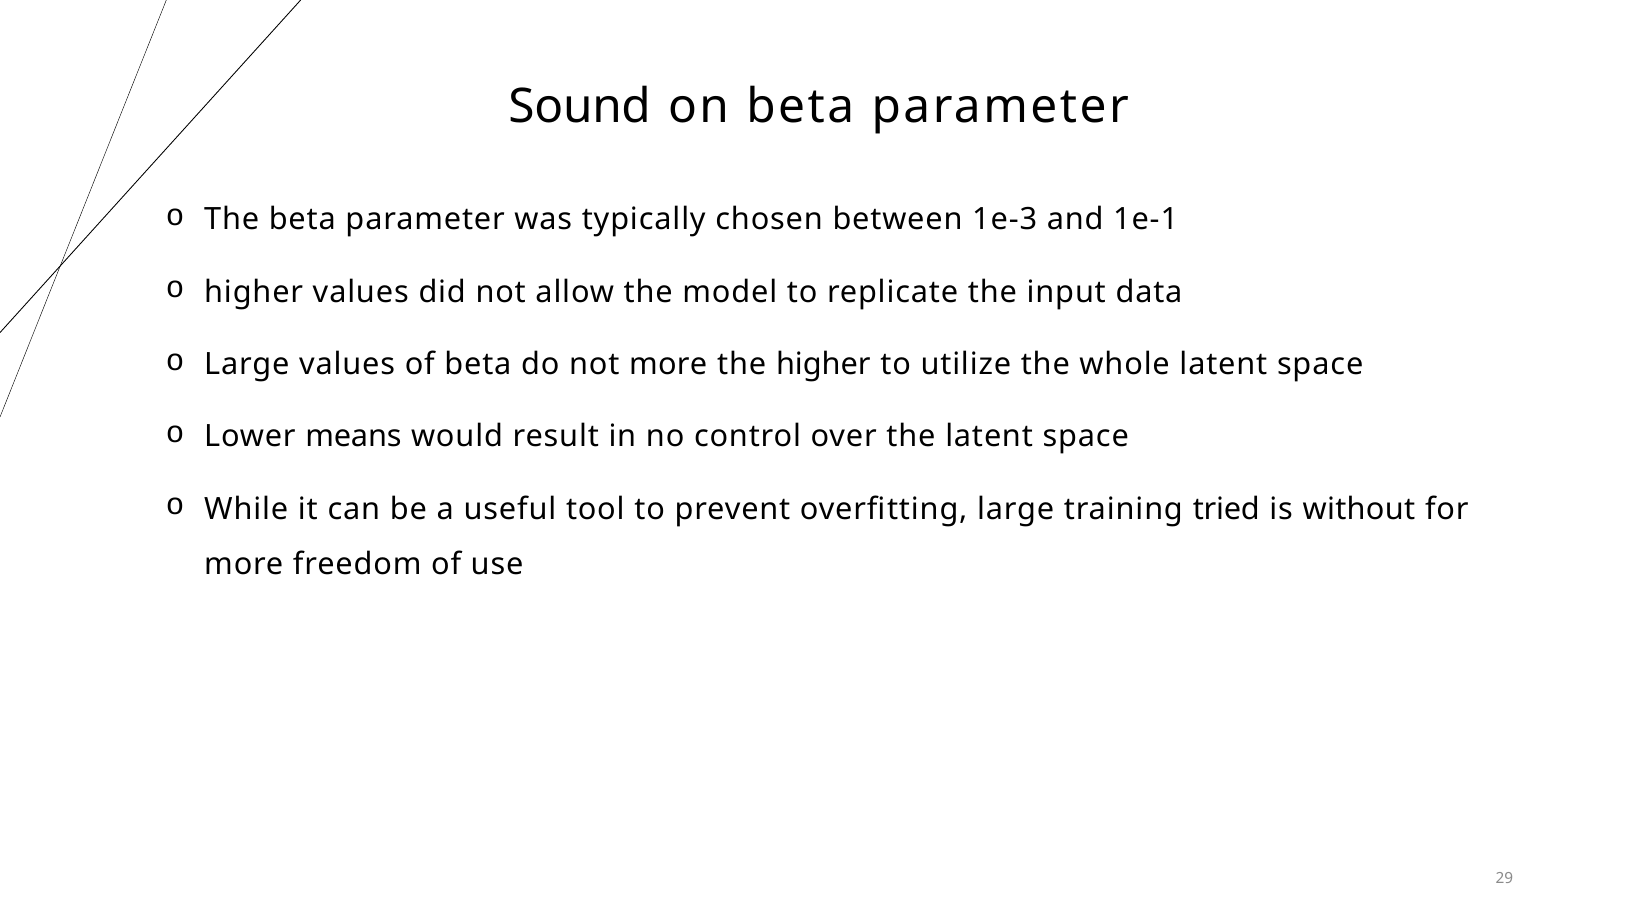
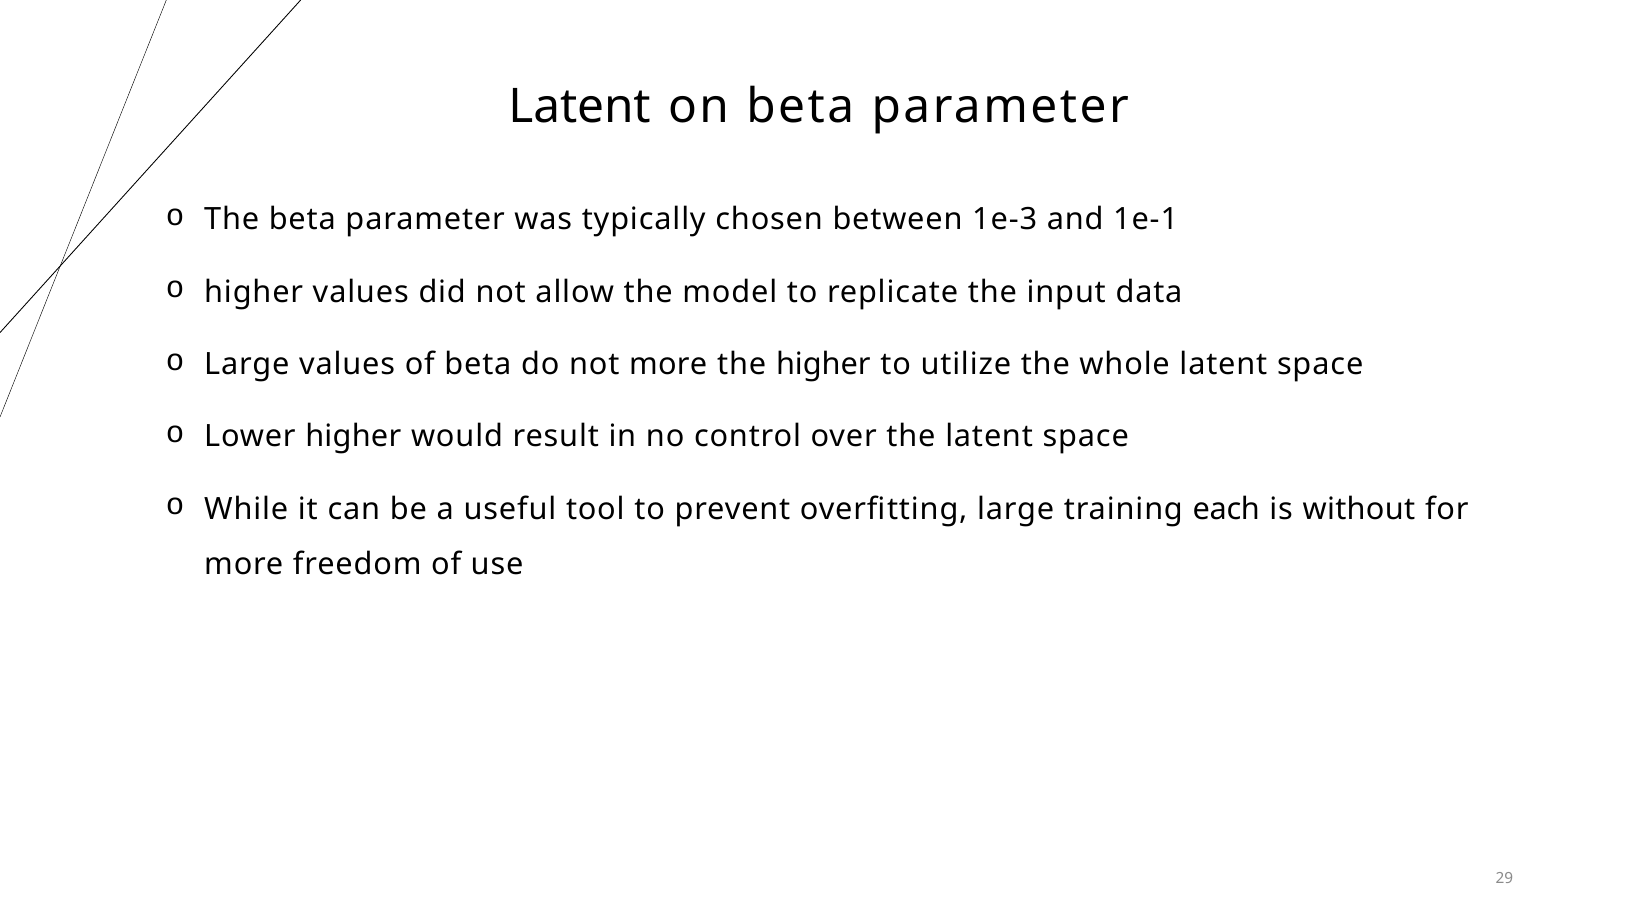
Sound at (580, 107): Sound -> Latent
Lower means: means -> higher
tried: tried -> each
